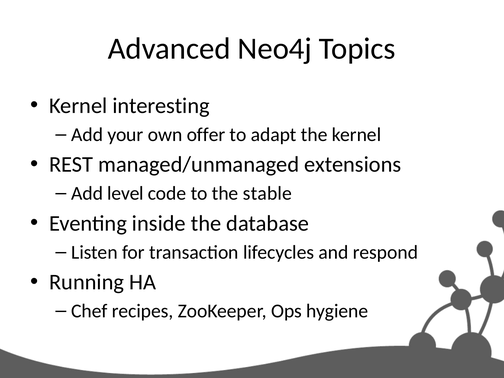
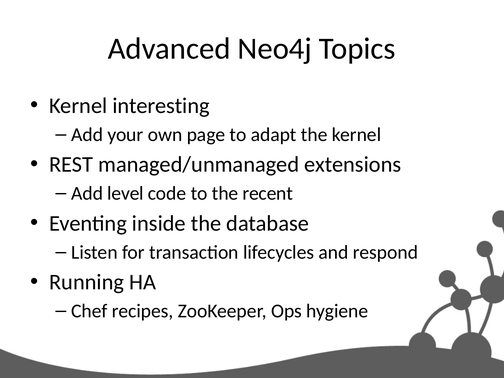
offer: offer -> page
stable: stable -> recent
